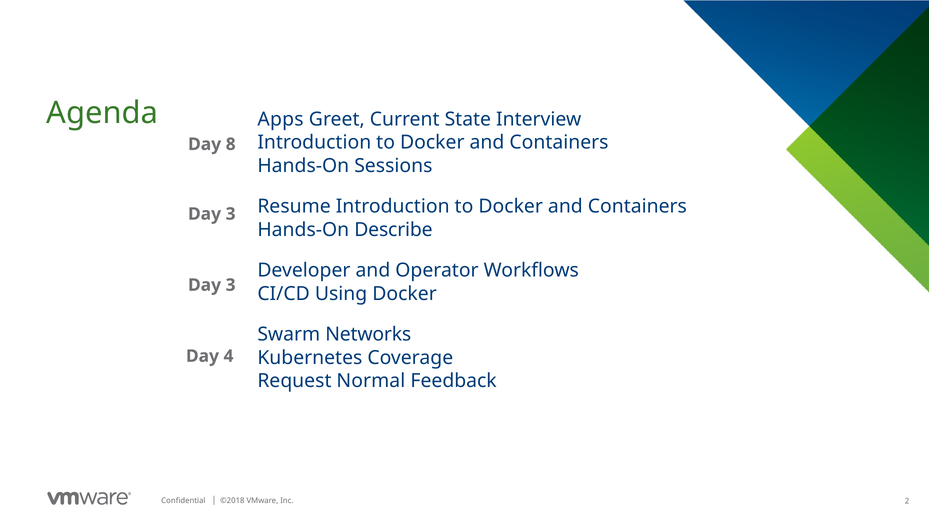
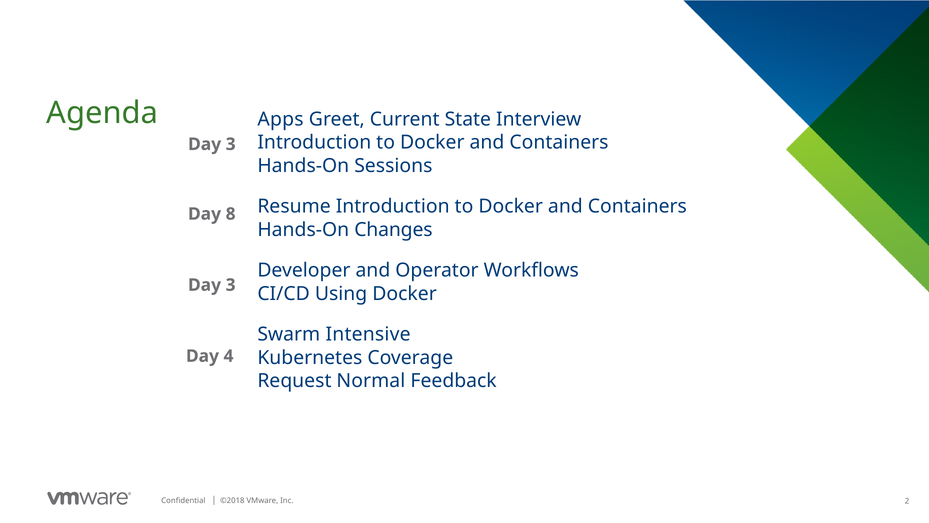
8 at (231, 144): 8 -> 3
3 at (231, 214): 3 -> 8
Describe: Describe -> Changes
Networks: Networks -> Intensive
